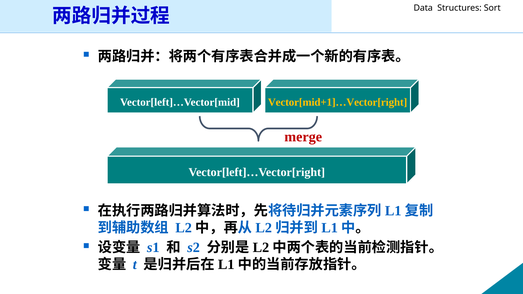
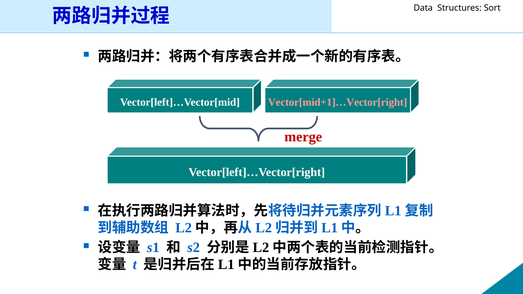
Vector[mid+1]…Vector[right colour: yellow -> pink
